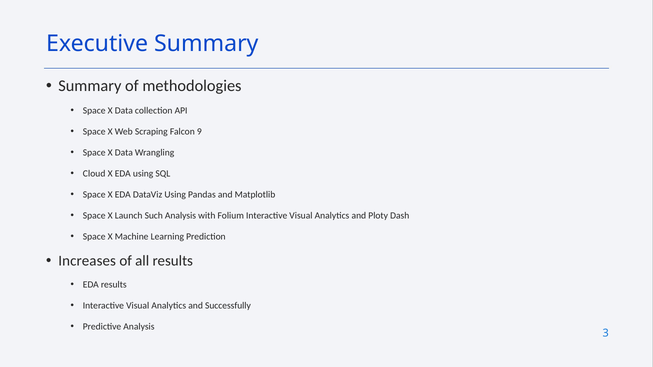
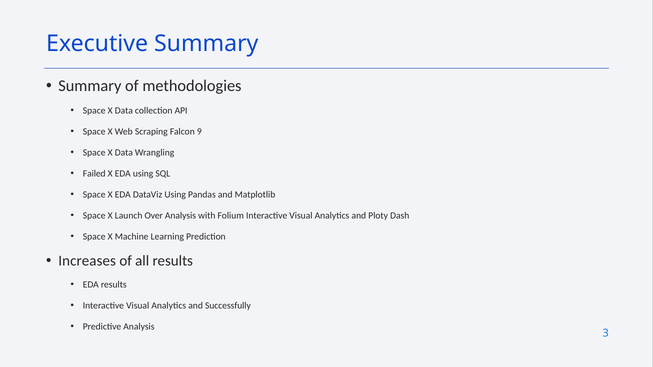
Cloud: Cloud -> Failed
Such: Such -> Over
